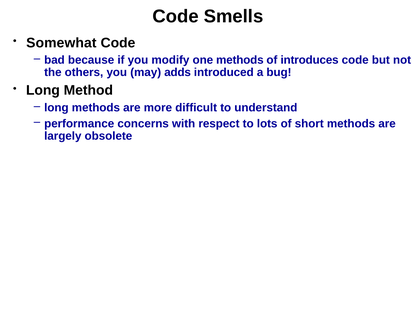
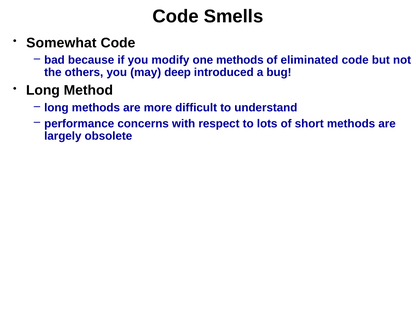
introduces: introduces -> eliminated
adds: adds -> deep
